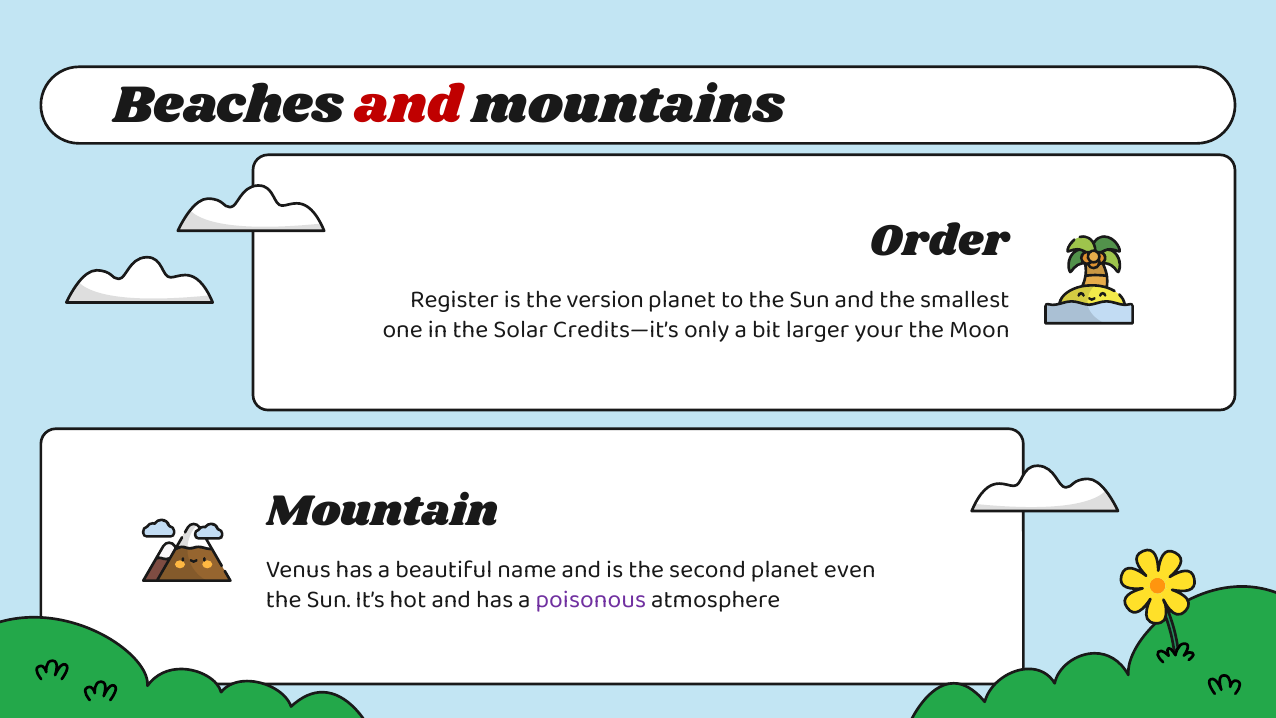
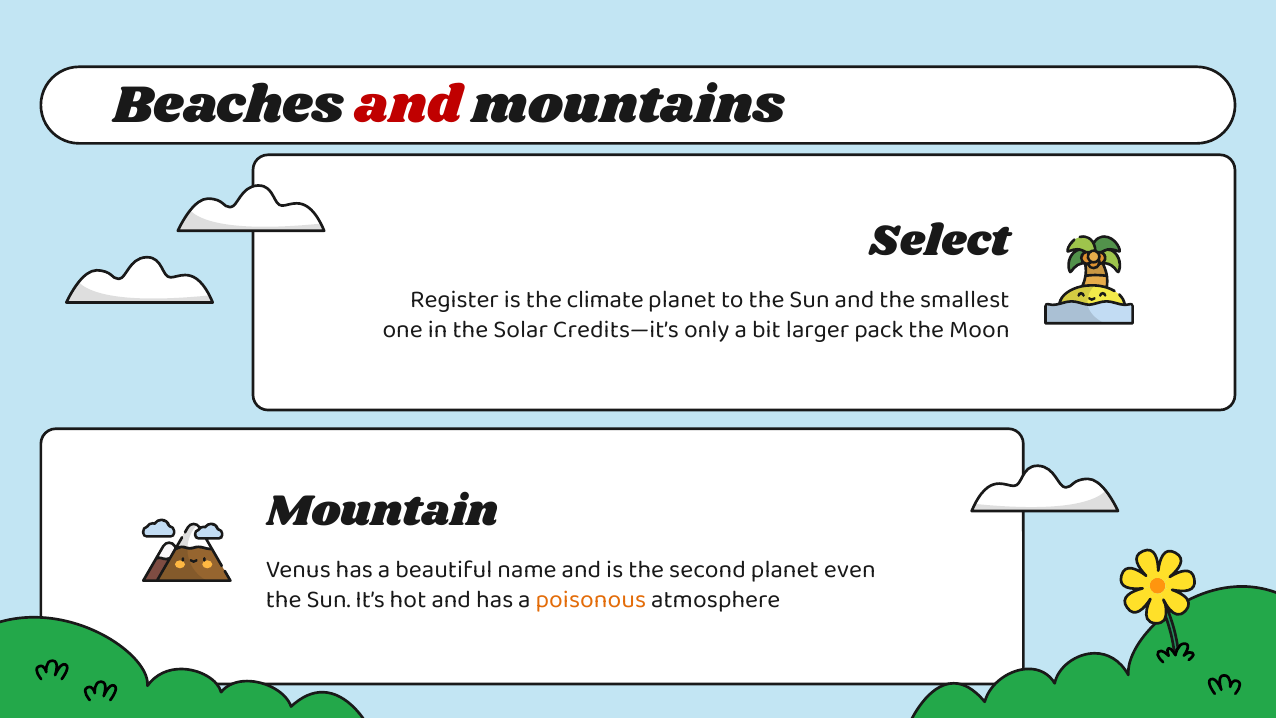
Order: Order -> Select
version: version -> climate
your: your -> pack
poisonous colour: purple -> orange
